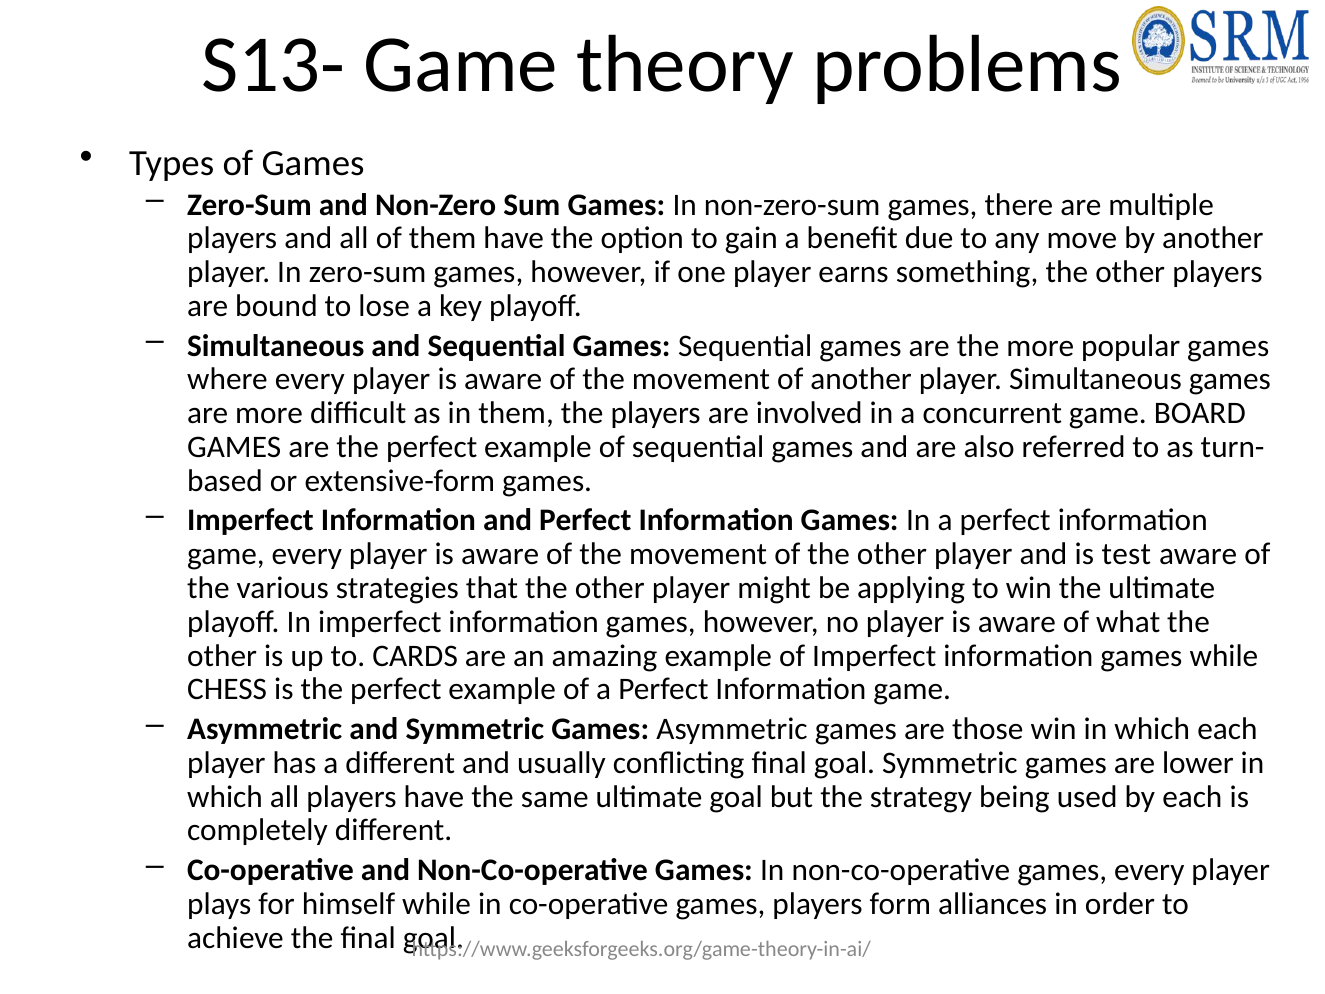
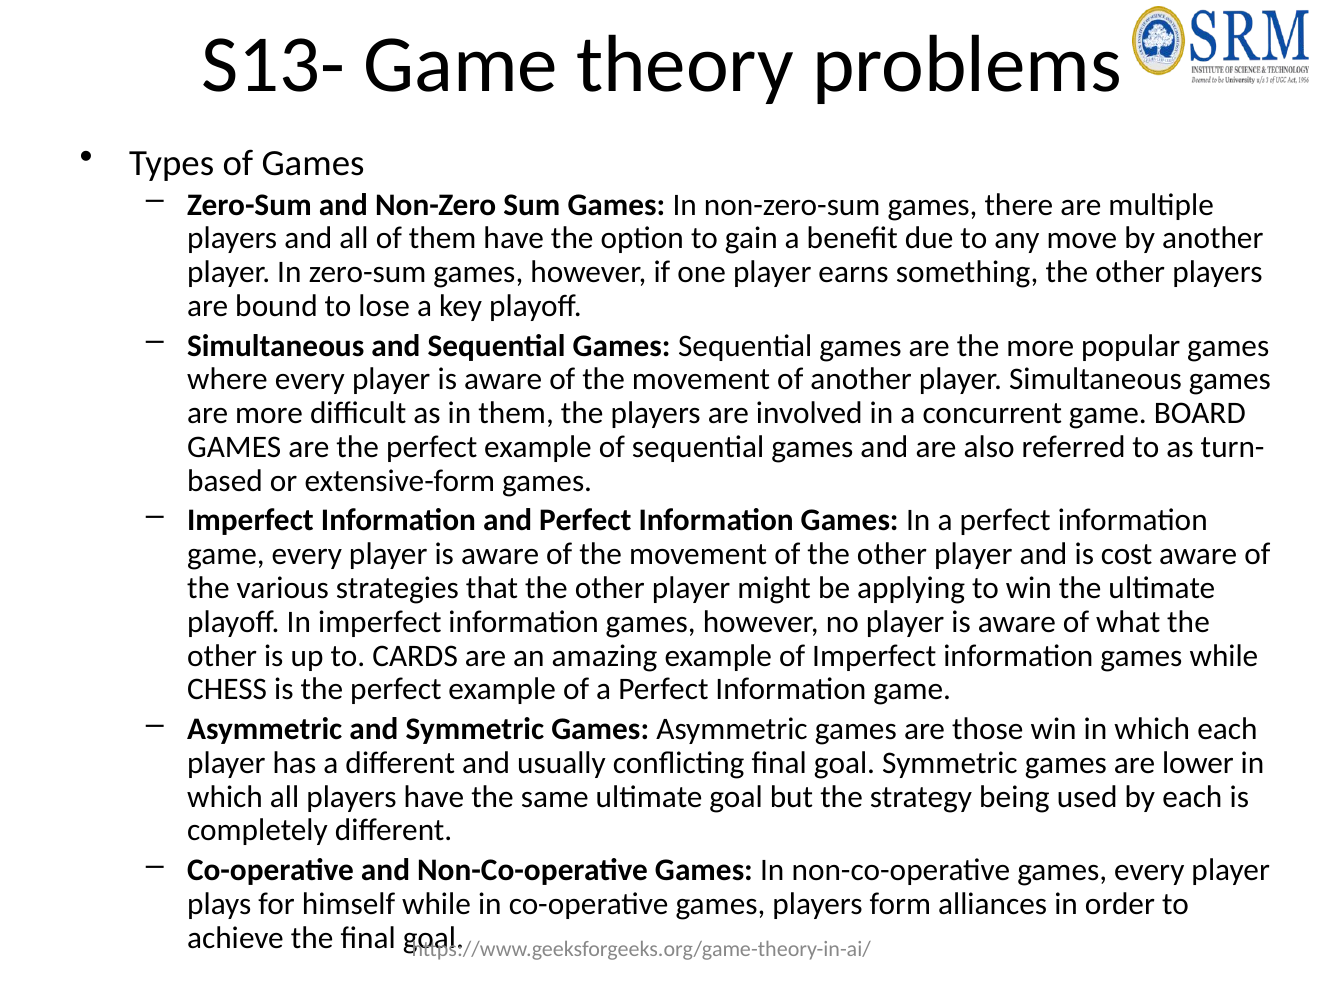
test: test -> cost
